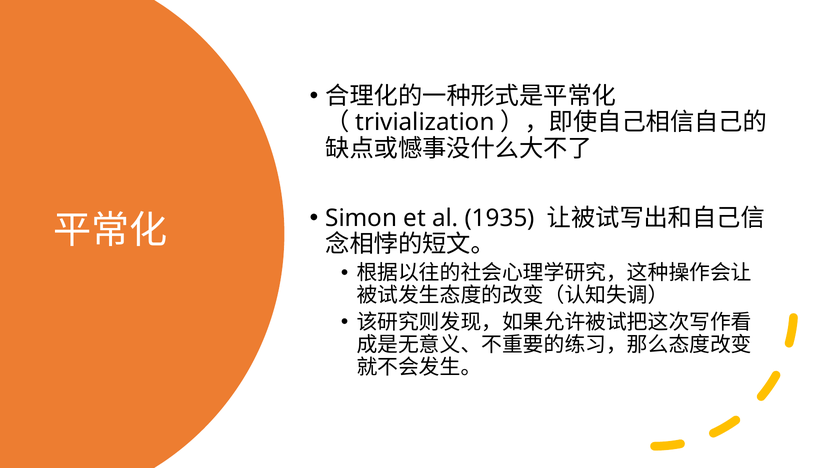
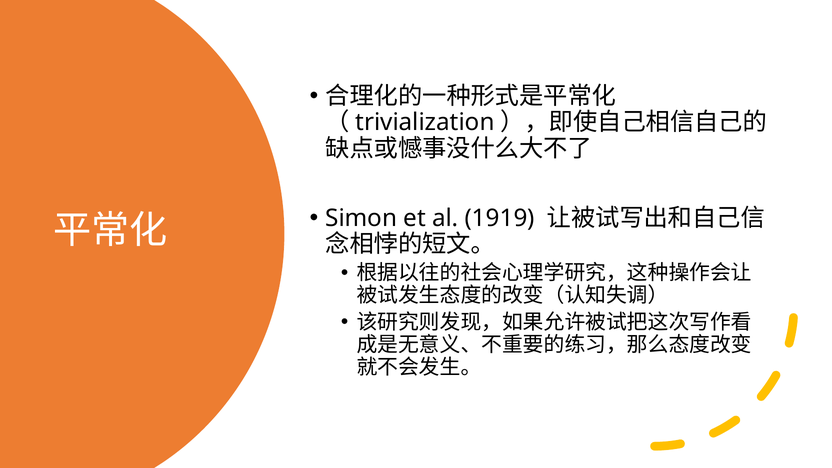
1935: 1935 -> 1919
